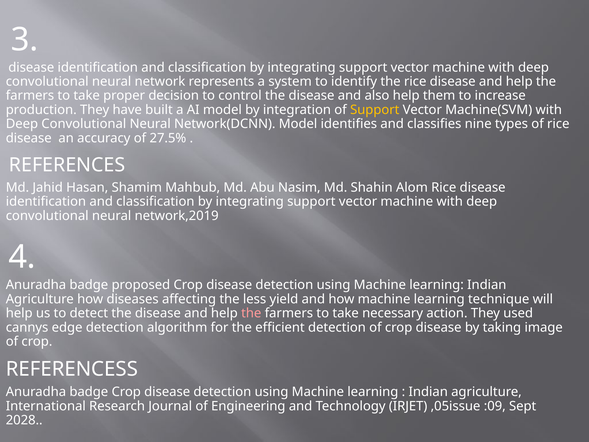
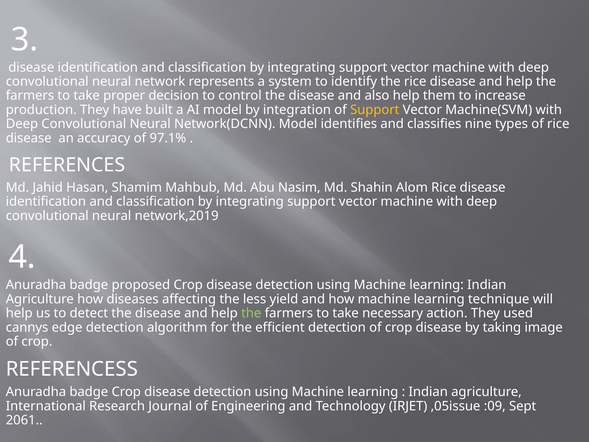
27.5%: 27.5% -> 97.1%
the at (251, 313) colour: pink -> light green
2028: 2028 -> 2061
